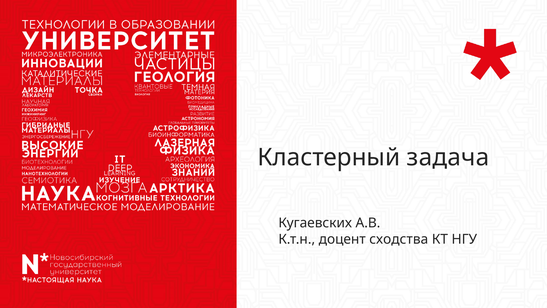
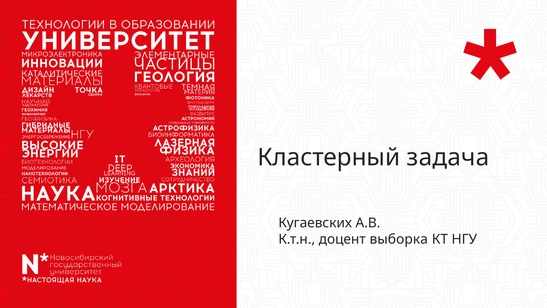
сходства: сходства -> выборка
